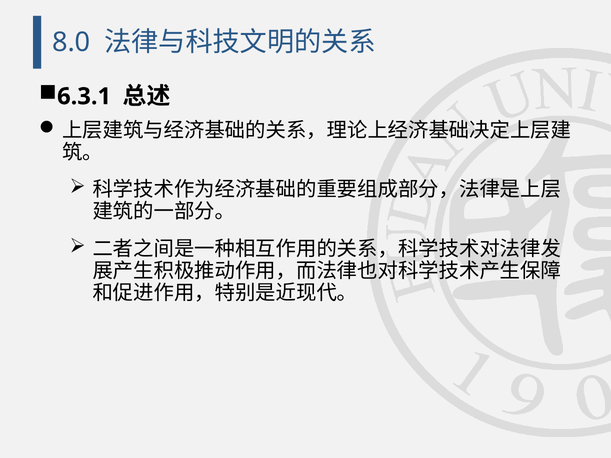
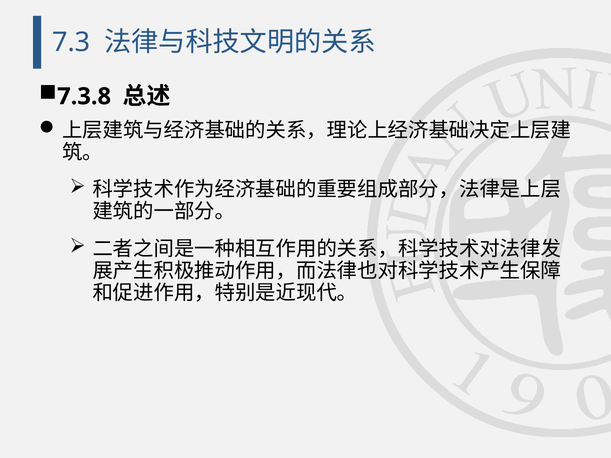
8.0: 8.0 -> 7.3
6.3.1: 6.3.1 -> 7.3.8
